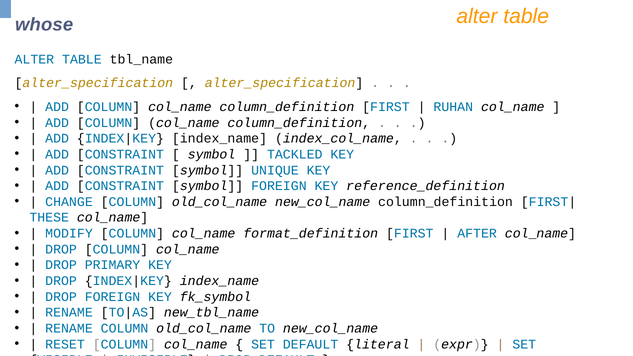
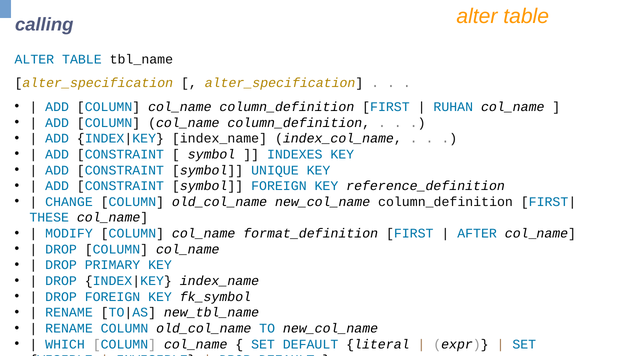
whose: whose -> calling
TACKLED: TACKLED -> INDEXES
RESET: RESET -> WHICH
